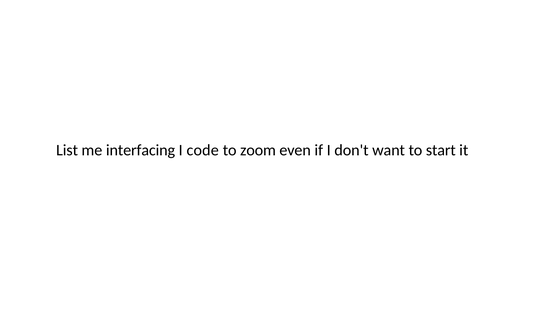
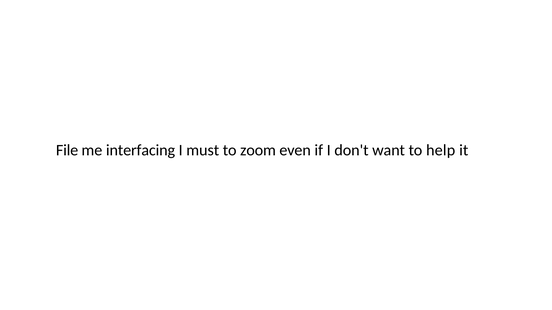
List: List -> File
code: code -> must
start: start -> help
